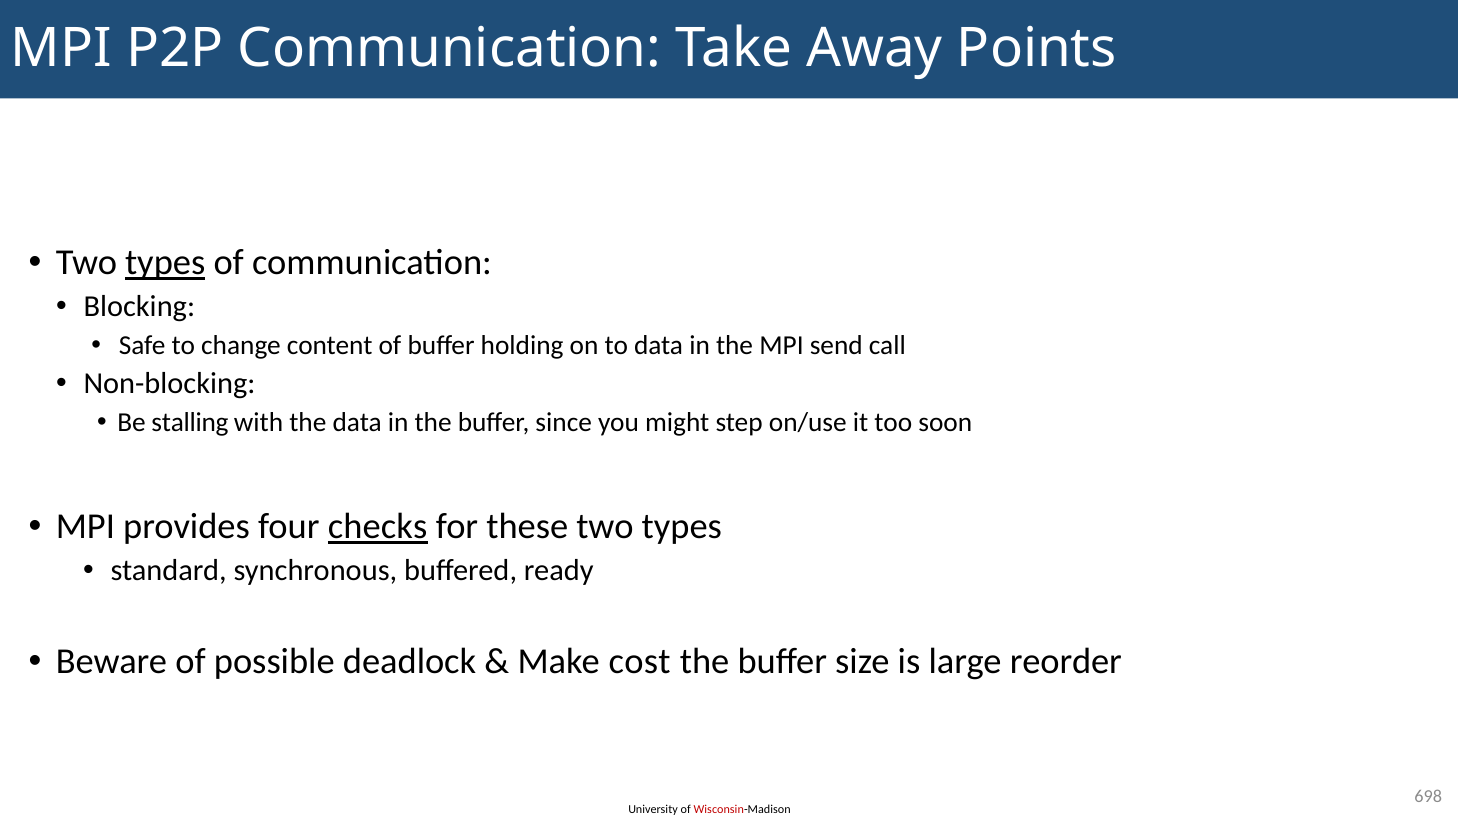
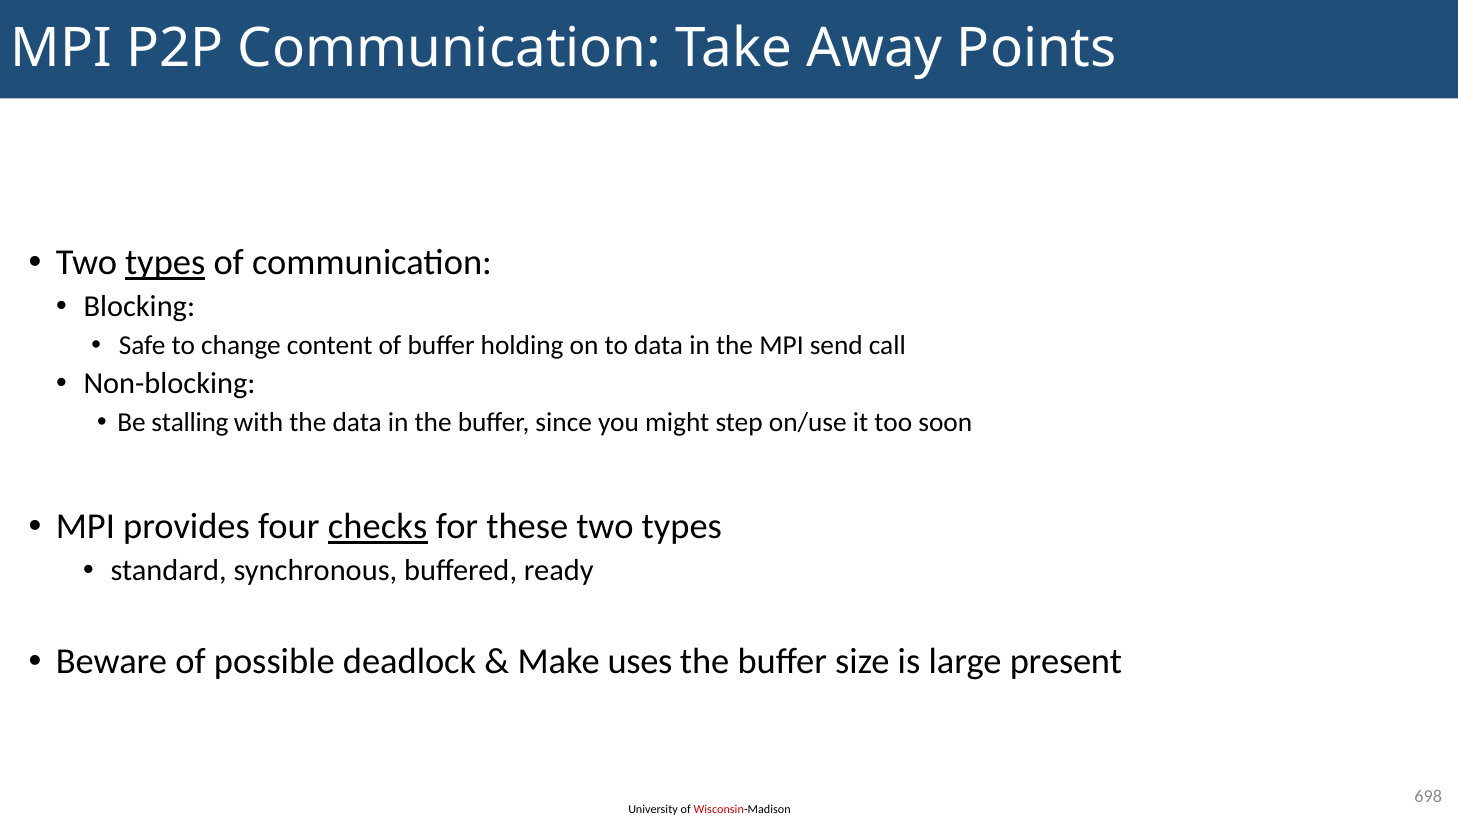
cost: cost -> uses
reorder: reorder -> present
